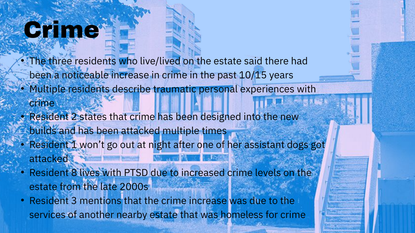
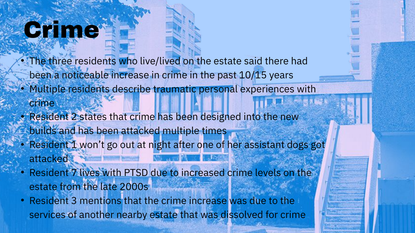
8: 8 -> 7
homeless: homeless -> dissolved
